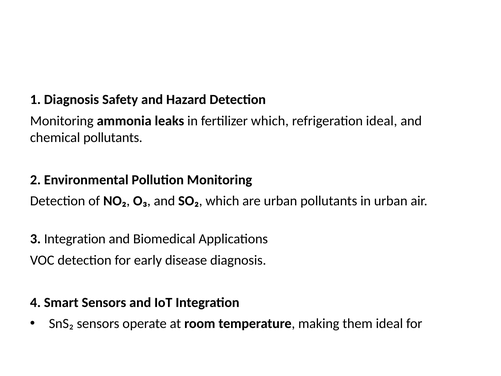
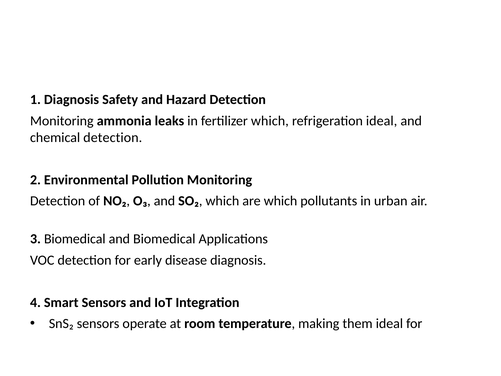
chemical pollutants: pollutants -> detection
are urban: urban -> which
3 Integration: Integration -> Biomedical
